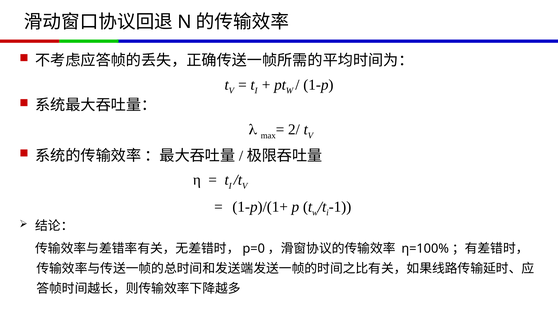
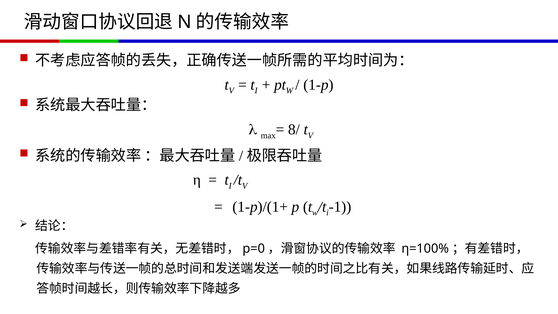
2/: 2/ -> 8/
